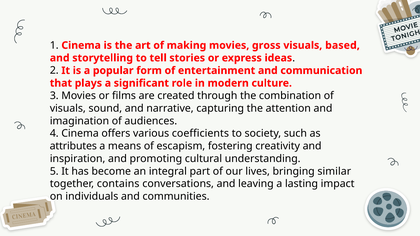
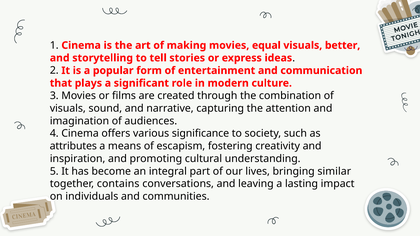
gross: gross -> equal
based: based -> better
coefficients: coefficients -> significance
